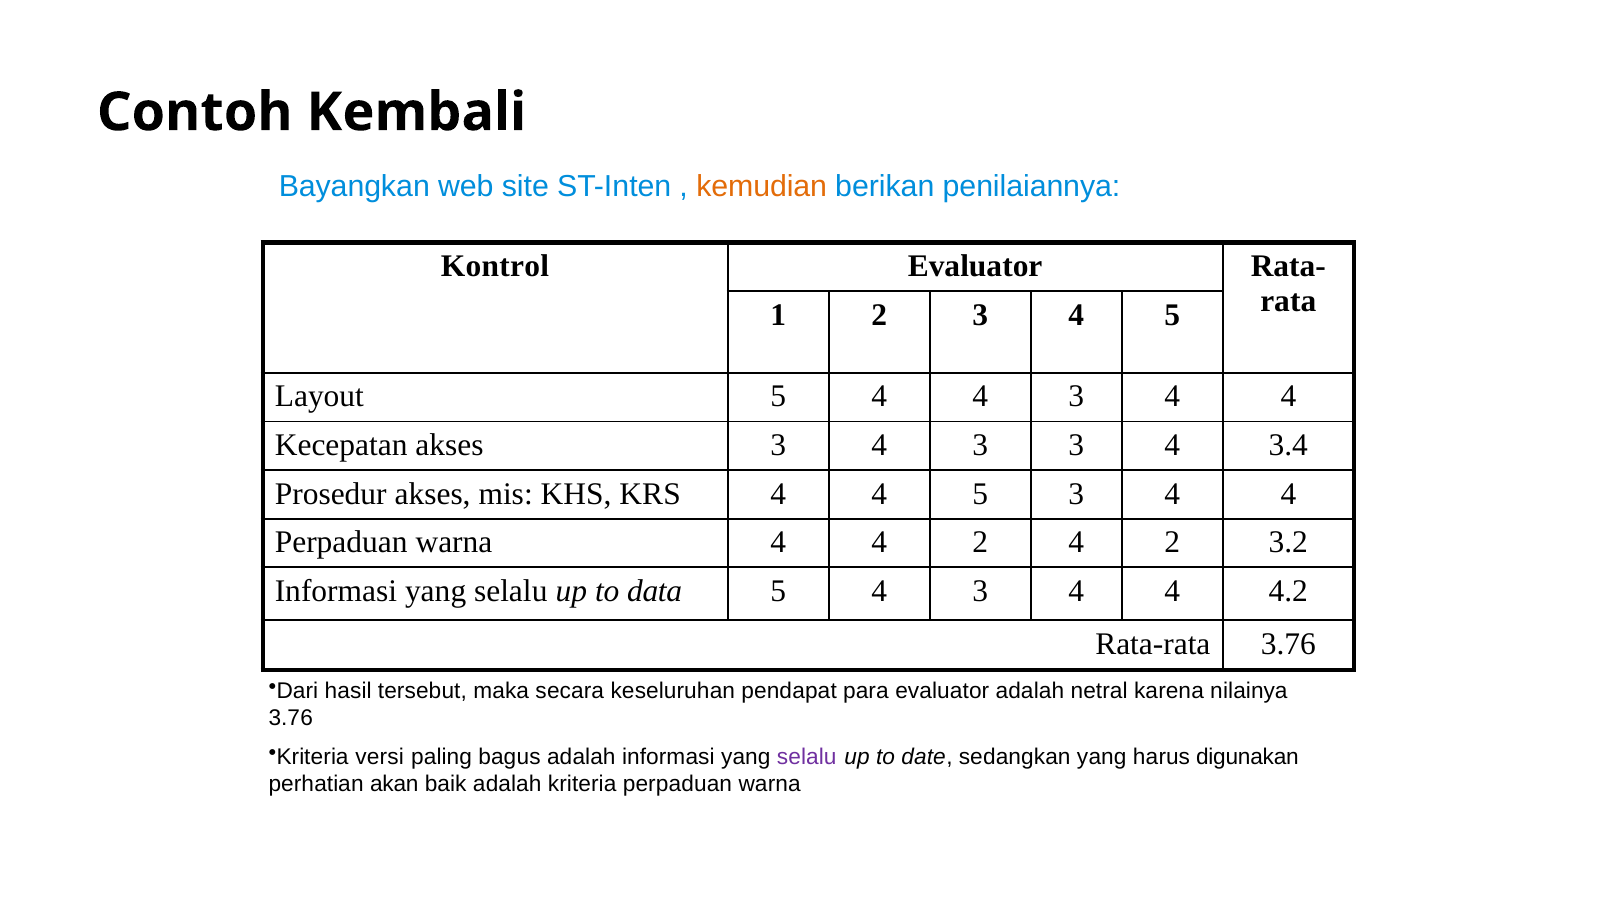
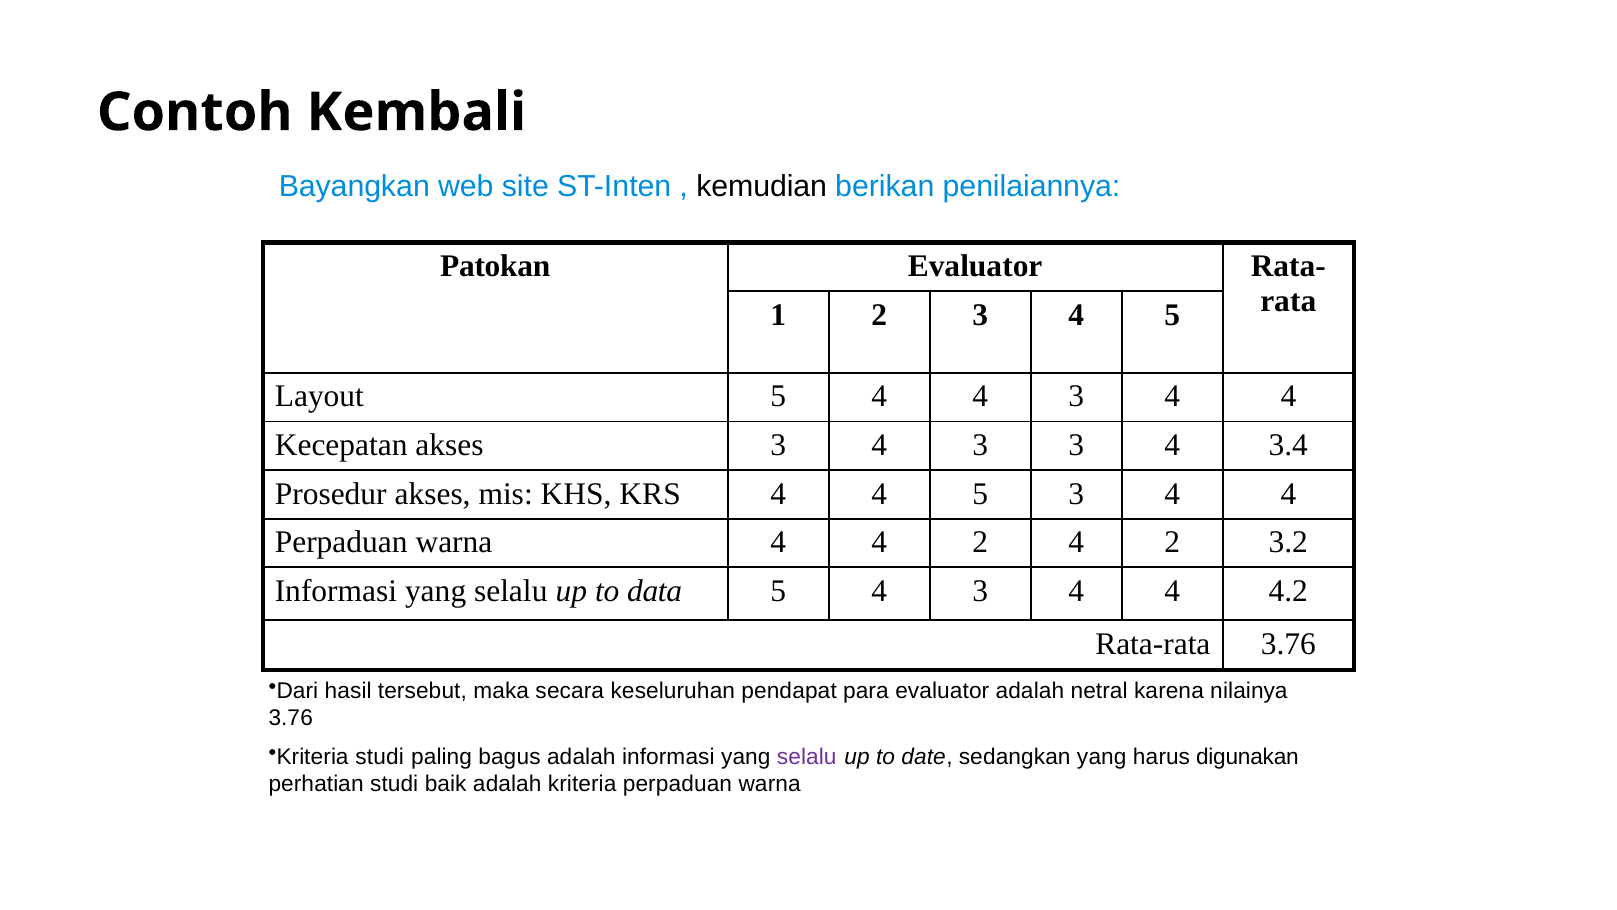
kemudian colour: orange -> black
Kontrol: Kontrol -> Patokan
Kriteria versi: versi -> studi
perhatian akan: akan -> studi
